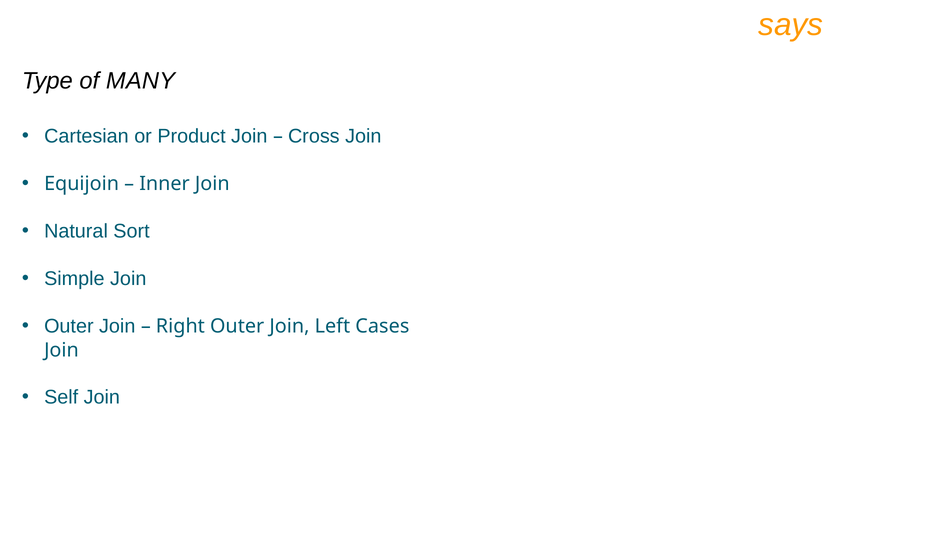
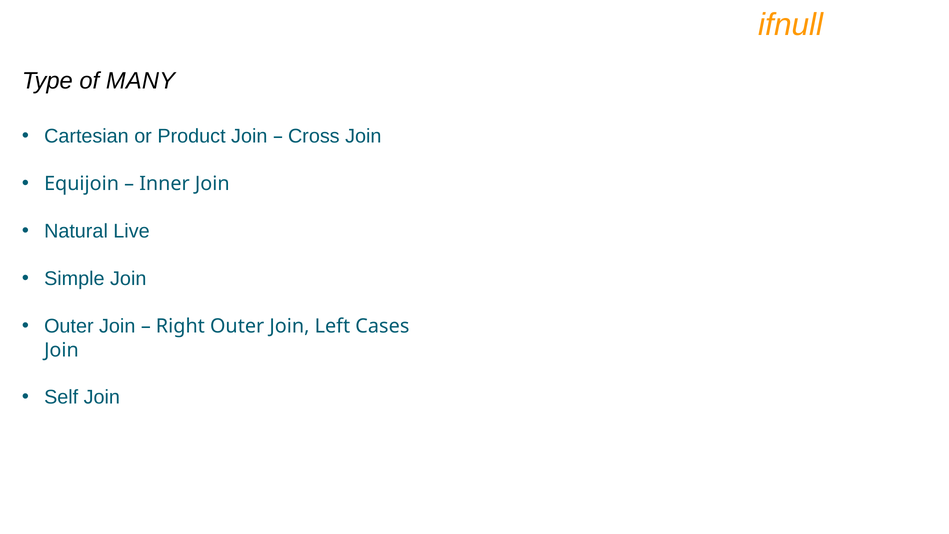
says: says -> ifnull
Sort: Sort -> Live
